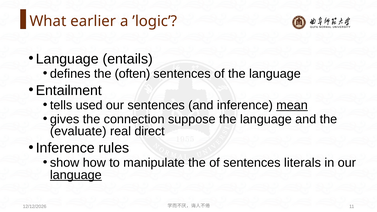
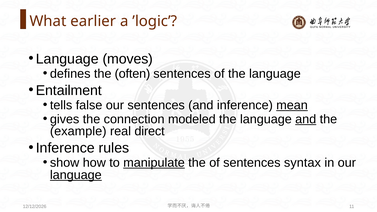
entails: entails -> moves
used: used -> false
suppose: suppose -> modeled
and at (306, 119) underline: none -> present
evaluate: evaluate -> example
manipulate underline: none -> present
literals: literals -> syntax
